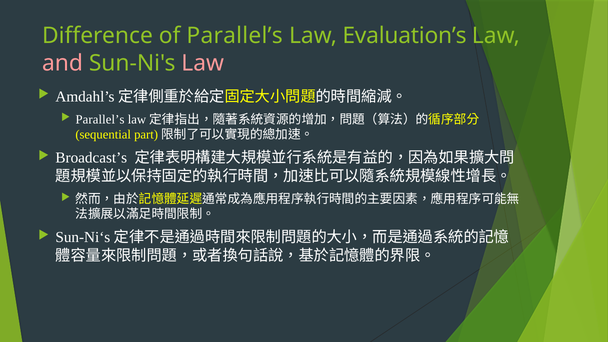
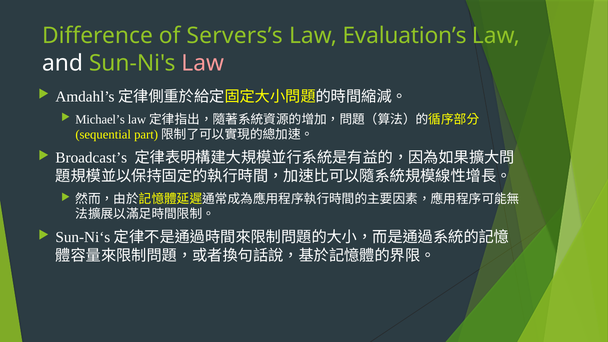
of Parallel’s: Parallel’s -> Servers’s
and colour: pink -> white
Parallel’s at (100, 119): Parallel’s -> Michael’s
